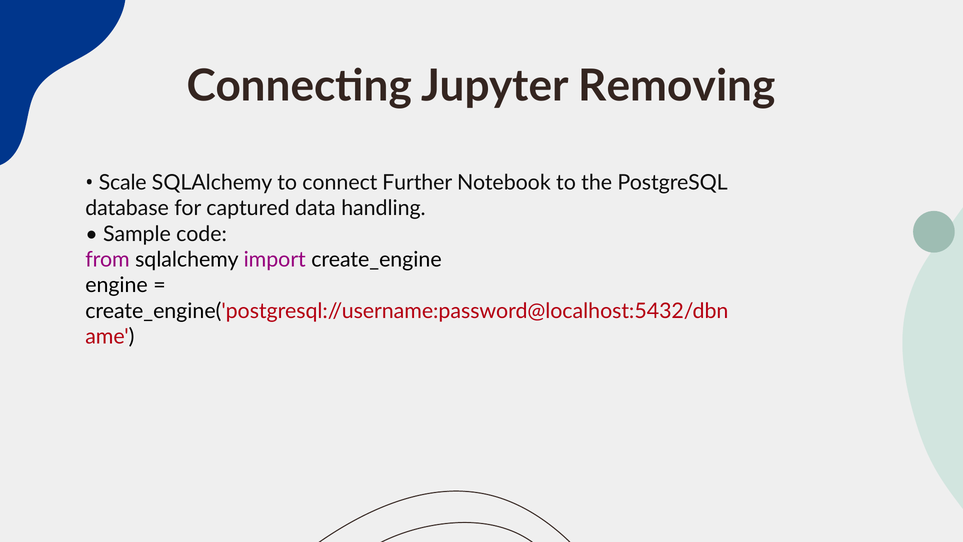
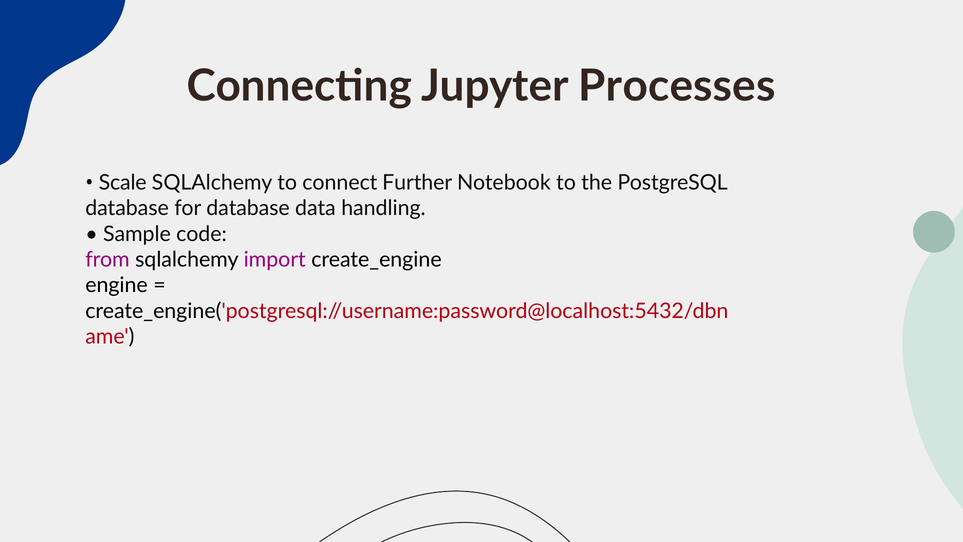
Removing: Removing -> Processes
for captured: captured -> database
